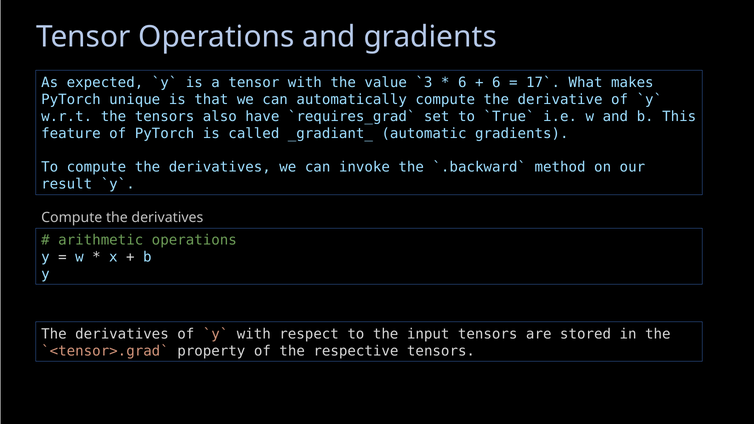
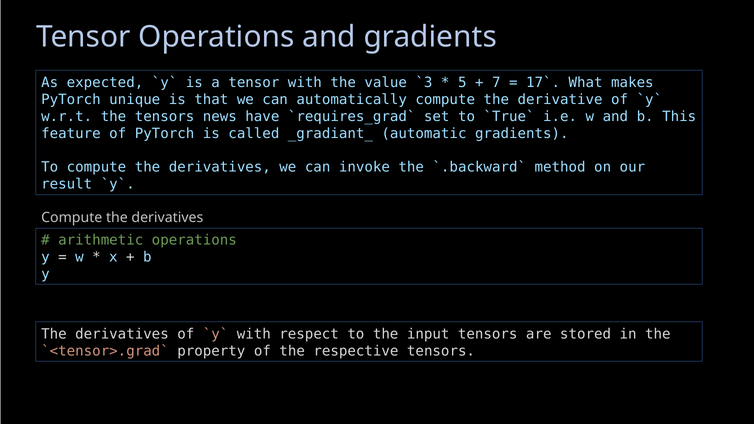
6 at (462, 83): 6 -> 5
6 at (496, 83): 6 -> 7
also: also -> news
